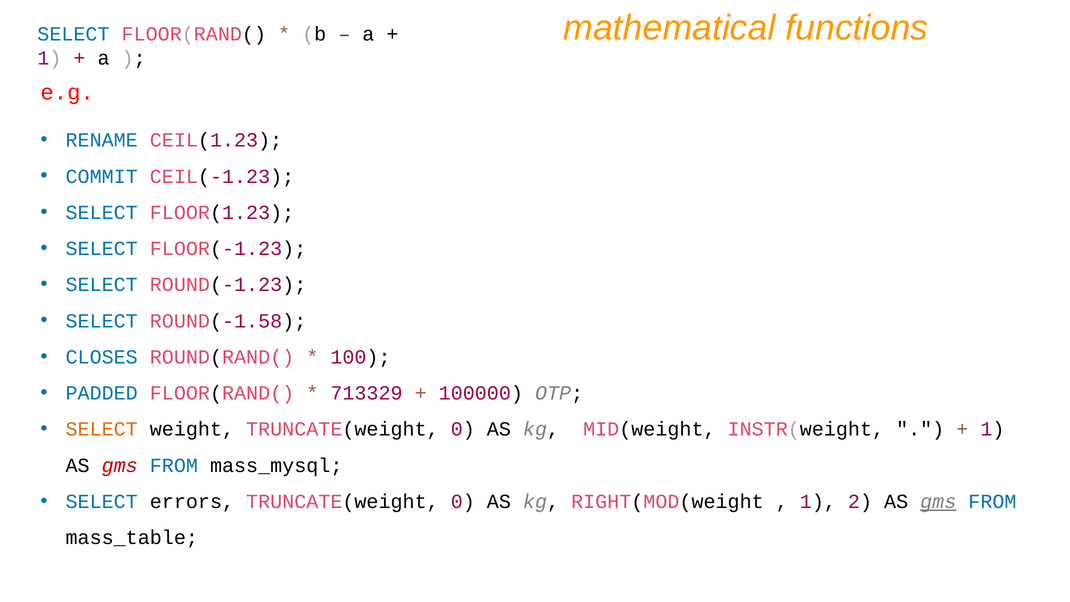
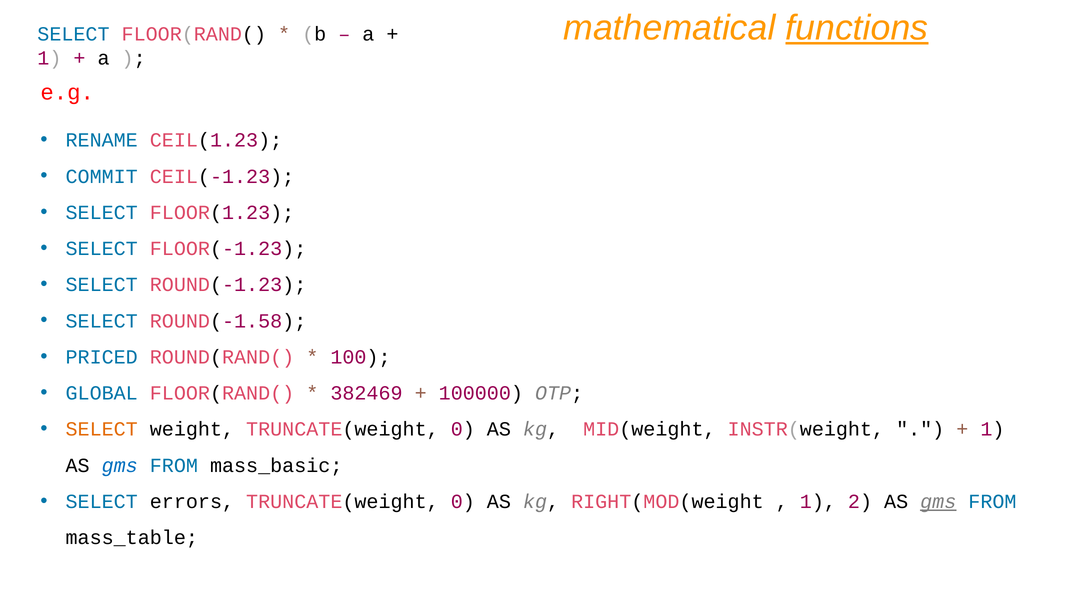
functions underline: none -> present
CLOSES: CLOSES -> PRICED
PADDED: PADDED -> GLOBAL
713329: 713329 -> 382469
gms at (120, 465) colour: red -> blue
mass_mysql: mass_mysql -> mass_basic
